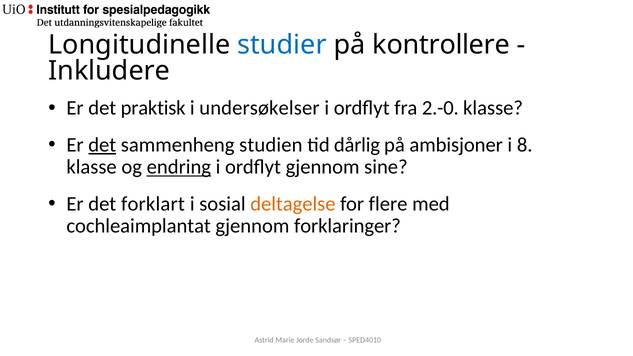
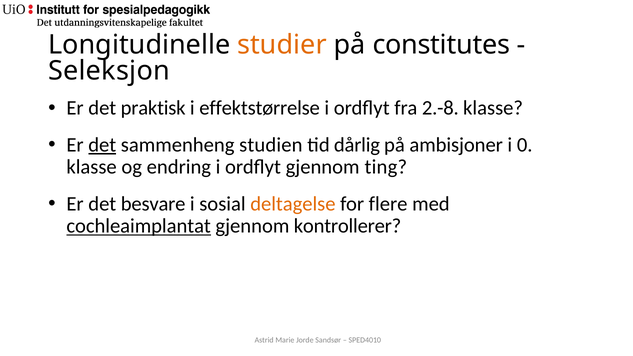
studier colour: blue -> orange
kontrollere: kontrollere -> constitutes
Inkludere: Inkludere -> Seleksjon
undersøkelser: undersøkelser -> effektstørrelse
2.-0: 2.-0 -> 2.-8
8: 8 -> 0
endring underline: present -> none
sine: sine -> ting
forklart: forklart -> besvare
cochleaimplantat underline: none -> present
forklaringer: forklaringer -> kontrollerer
